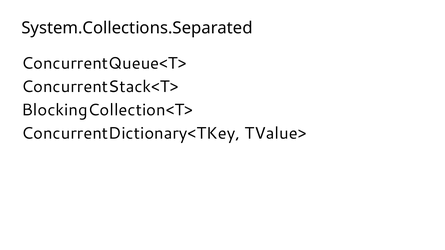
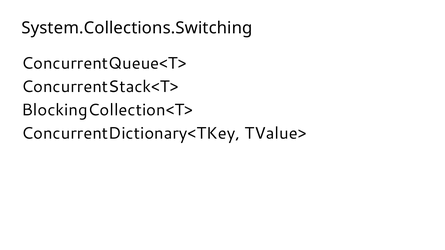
System.Collections.Separated: System.Collections.Separated -> System.Collections.Switching
